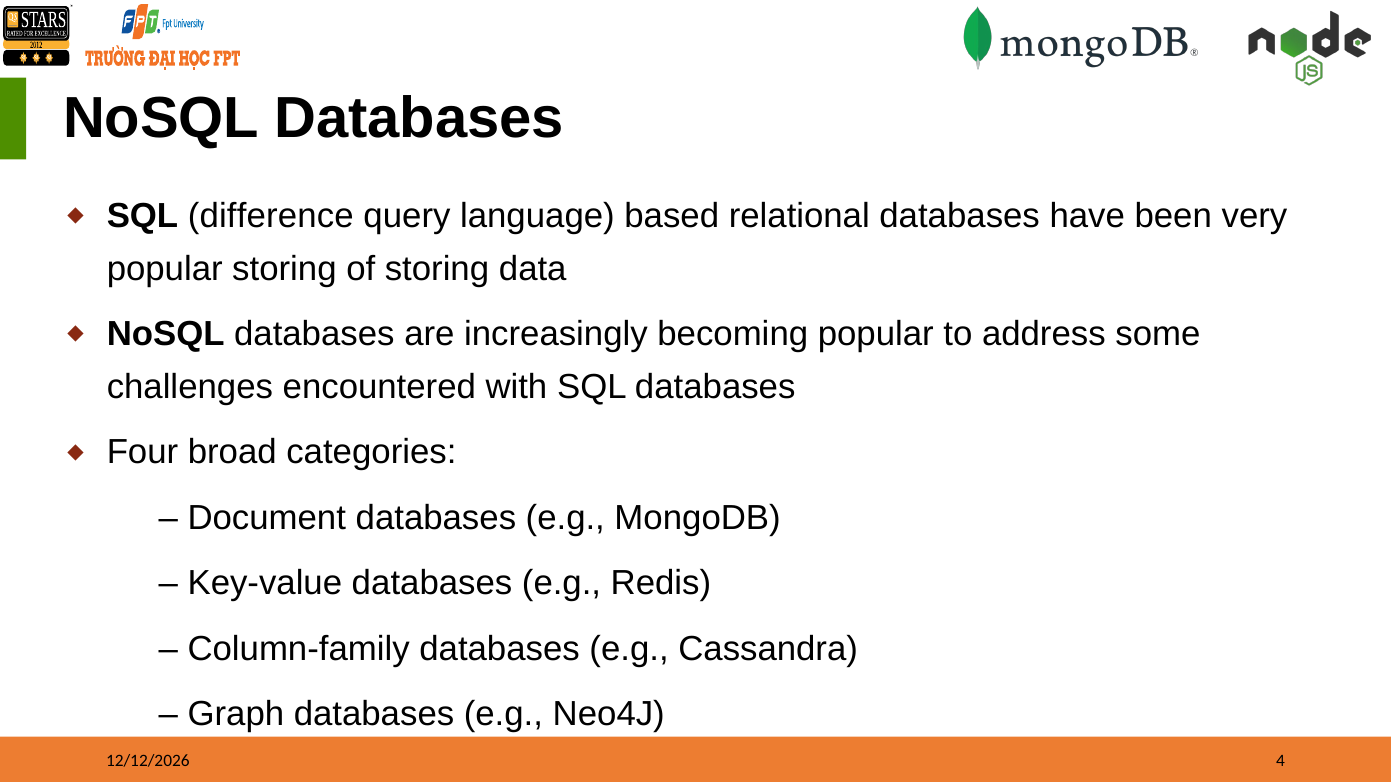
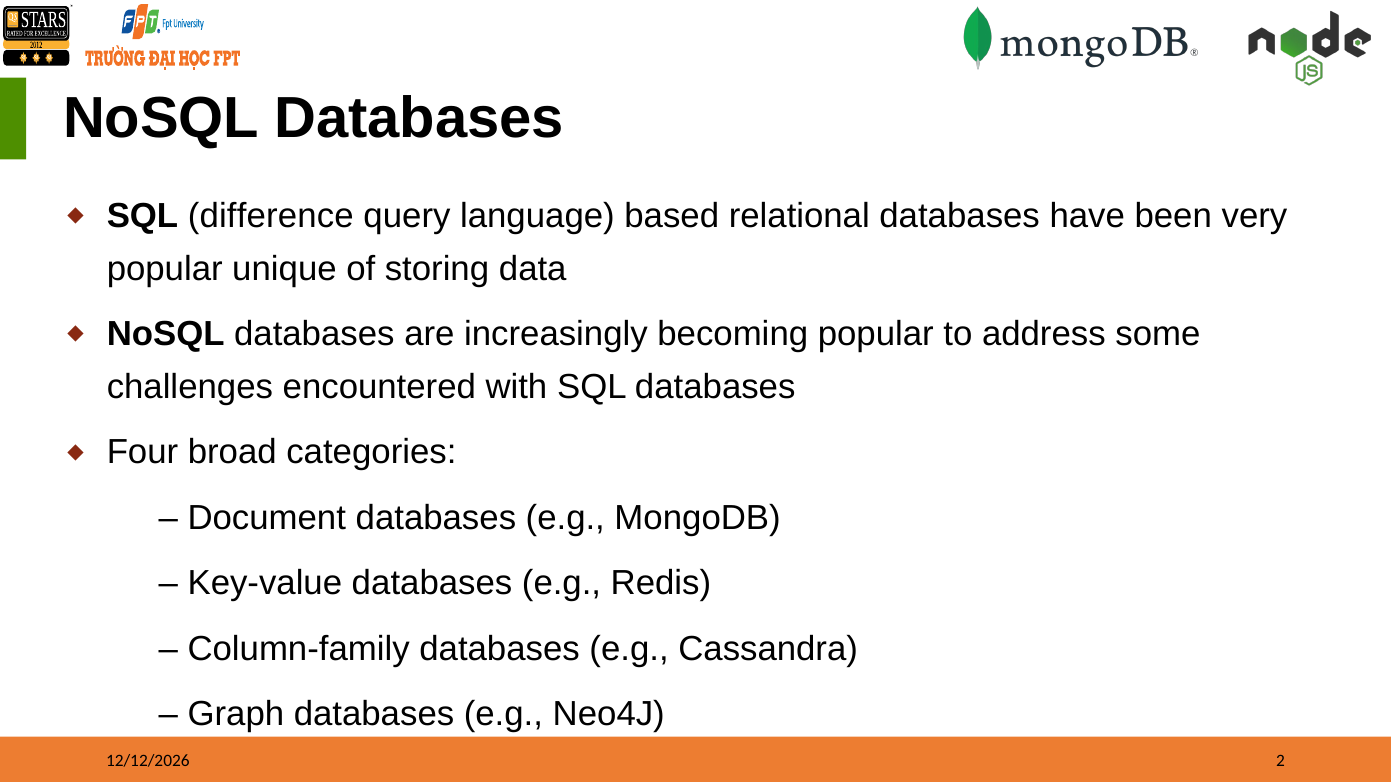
popular storing: storing -> unique
4: 4 -> 2
